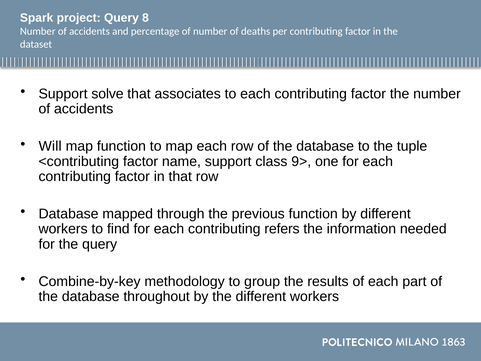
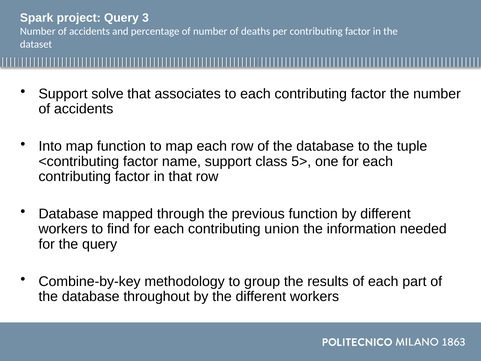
8: 8 -> 3
Will: Will -> Into
9>: 9> -> 5>
refers: refers -> union
